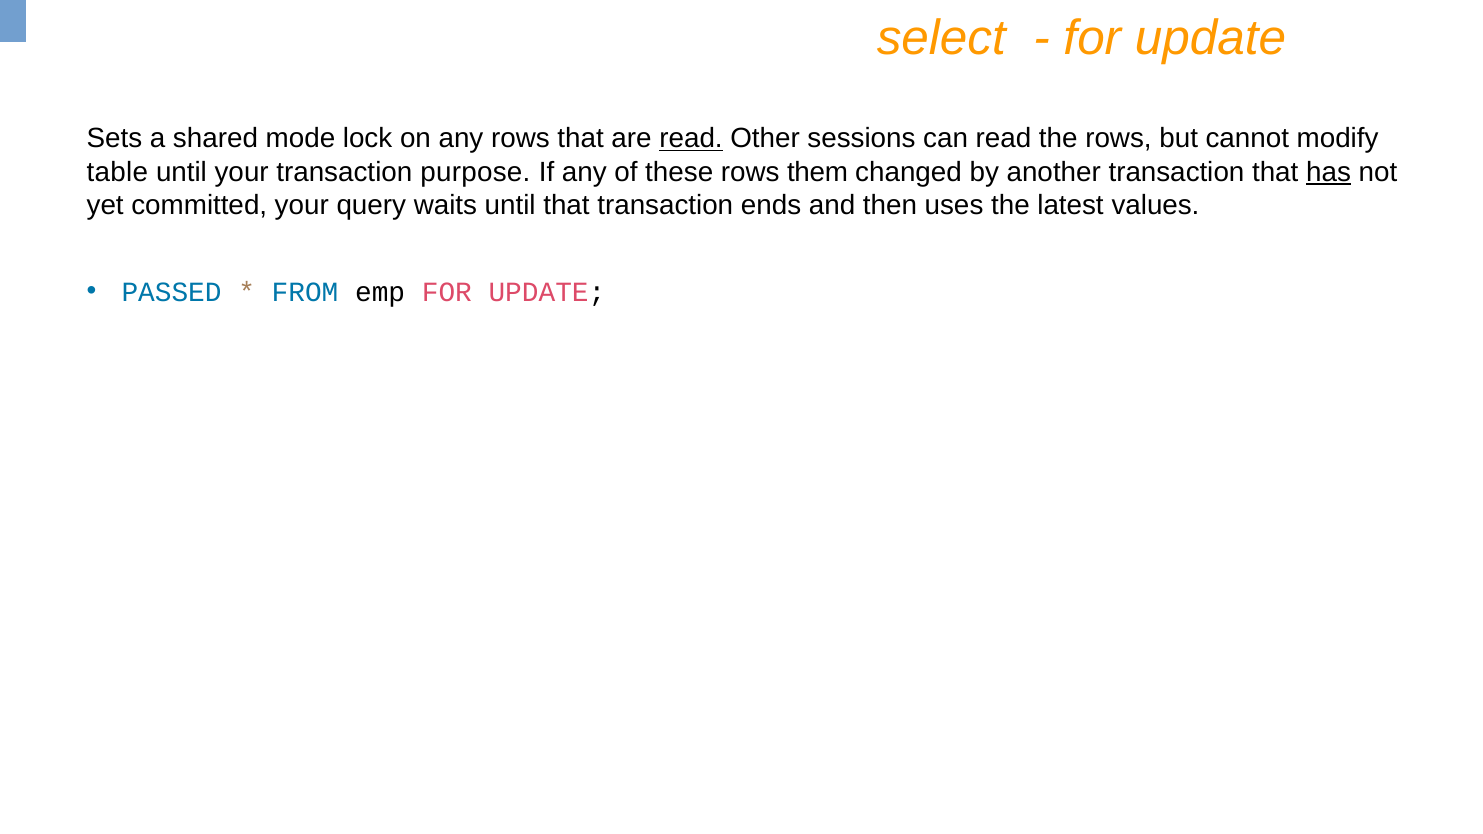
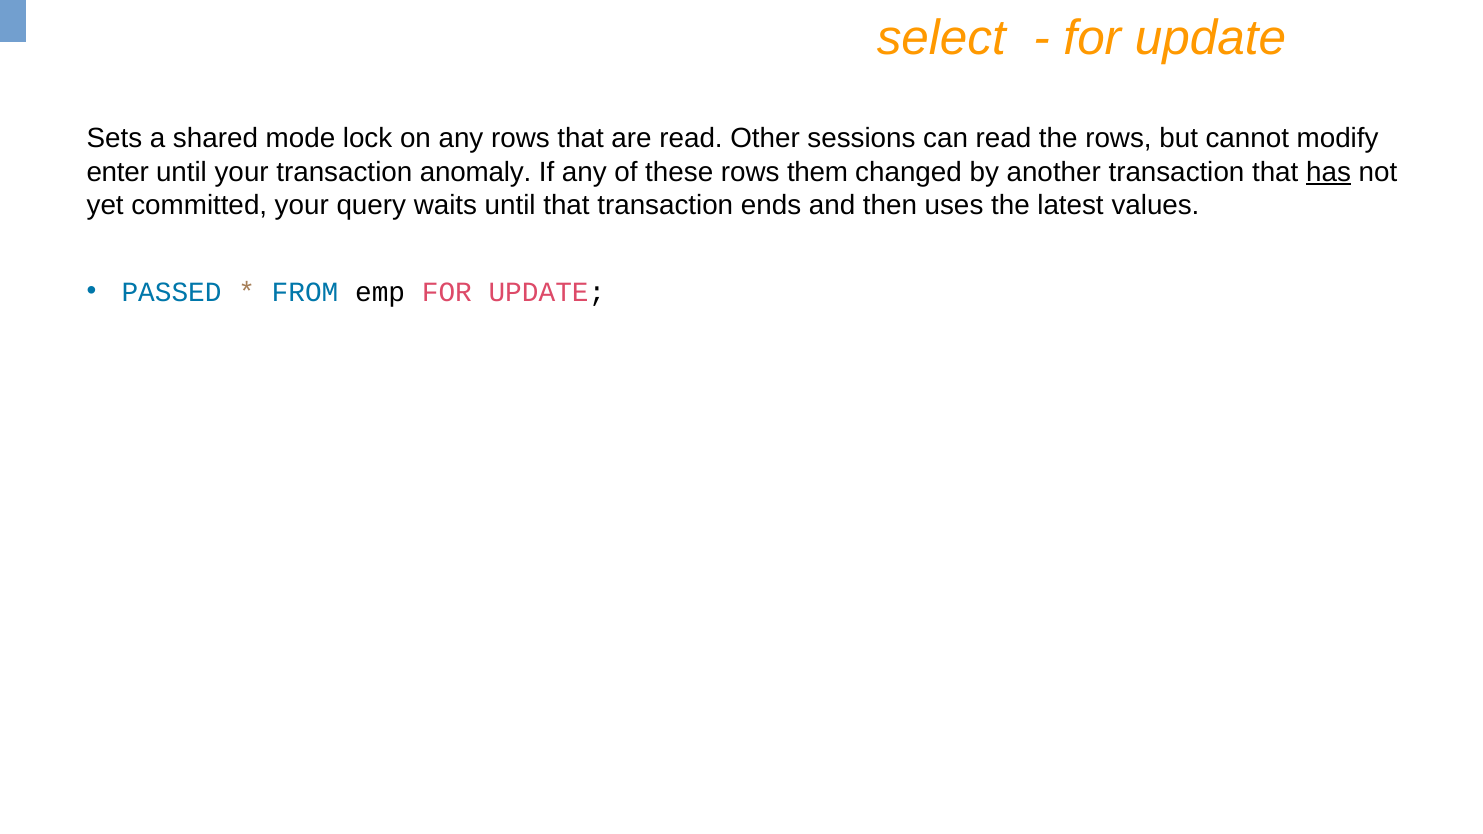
read at (691, 139) underline: present -> none
table: table -> enter
purpose: purpose -> anomaly
